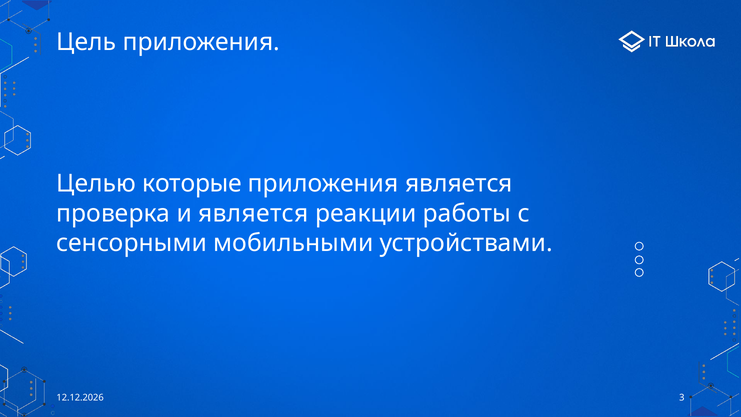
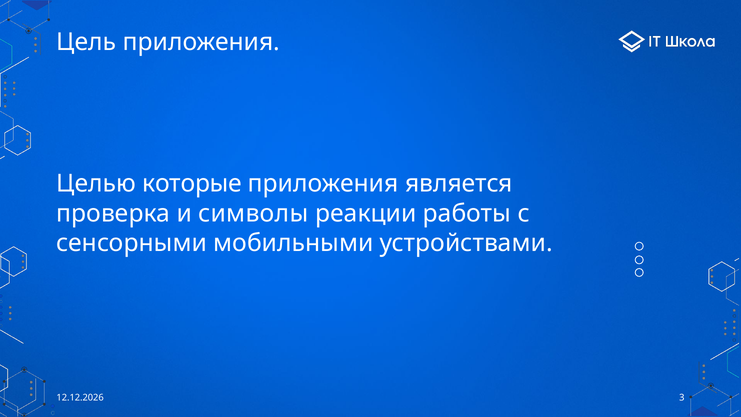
и является: является -> символы
